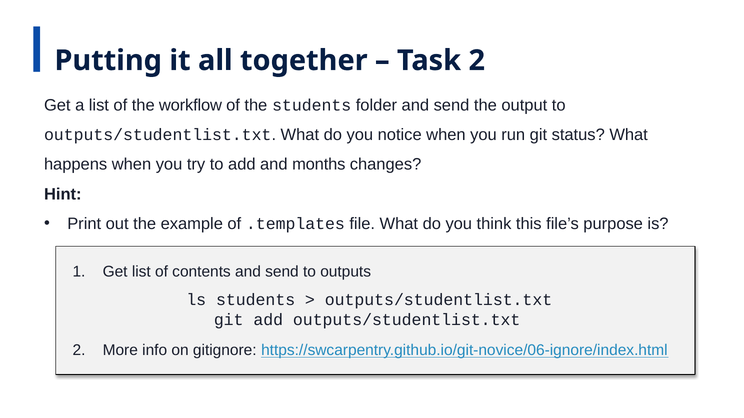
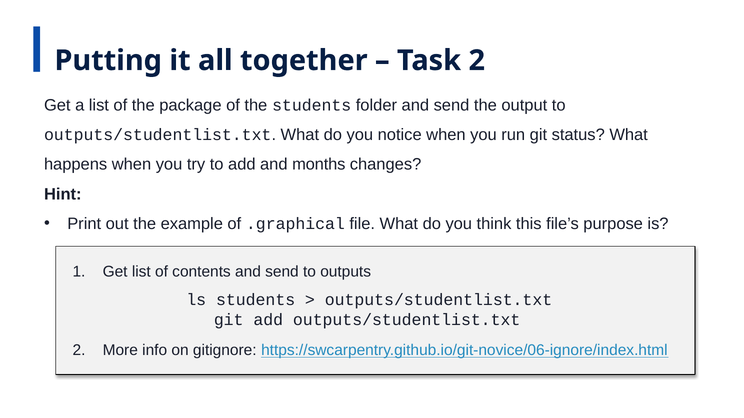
workflow: workflow -> package
.templates: .templates -> .graphical
